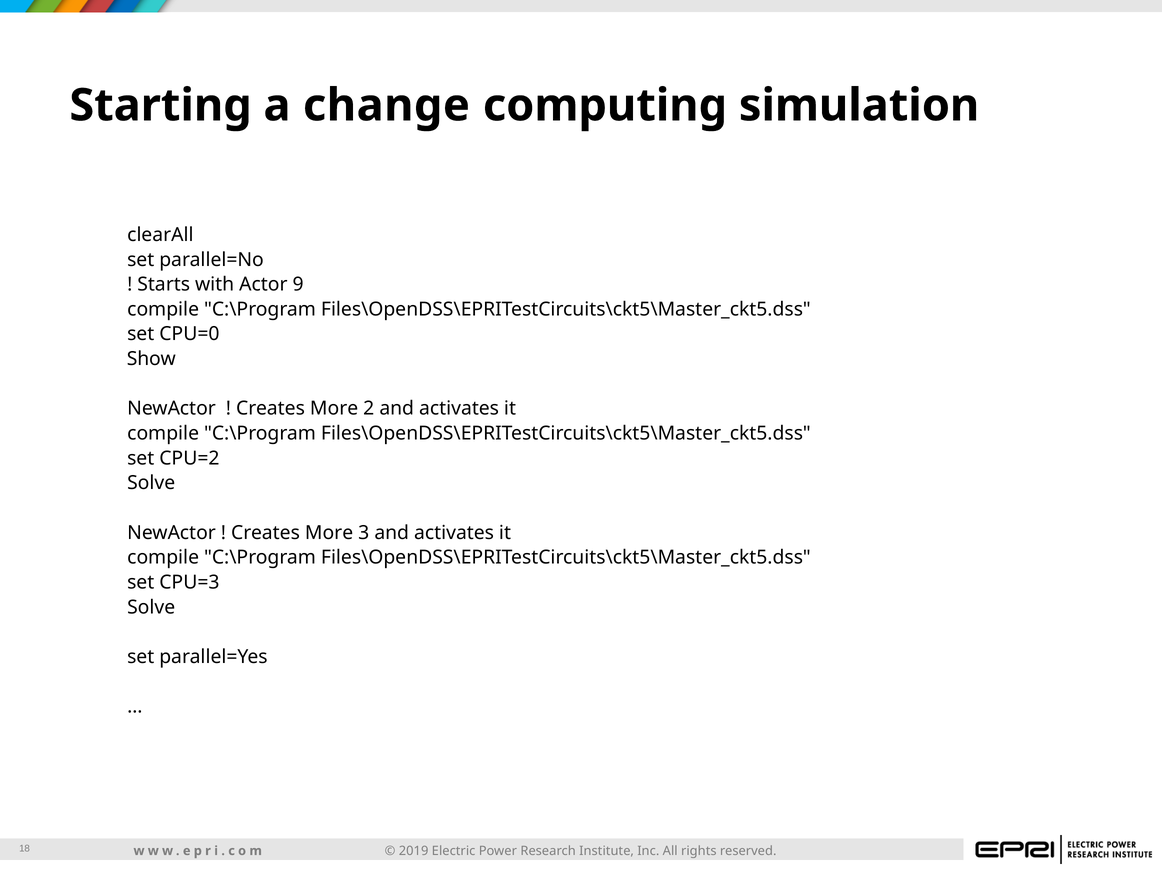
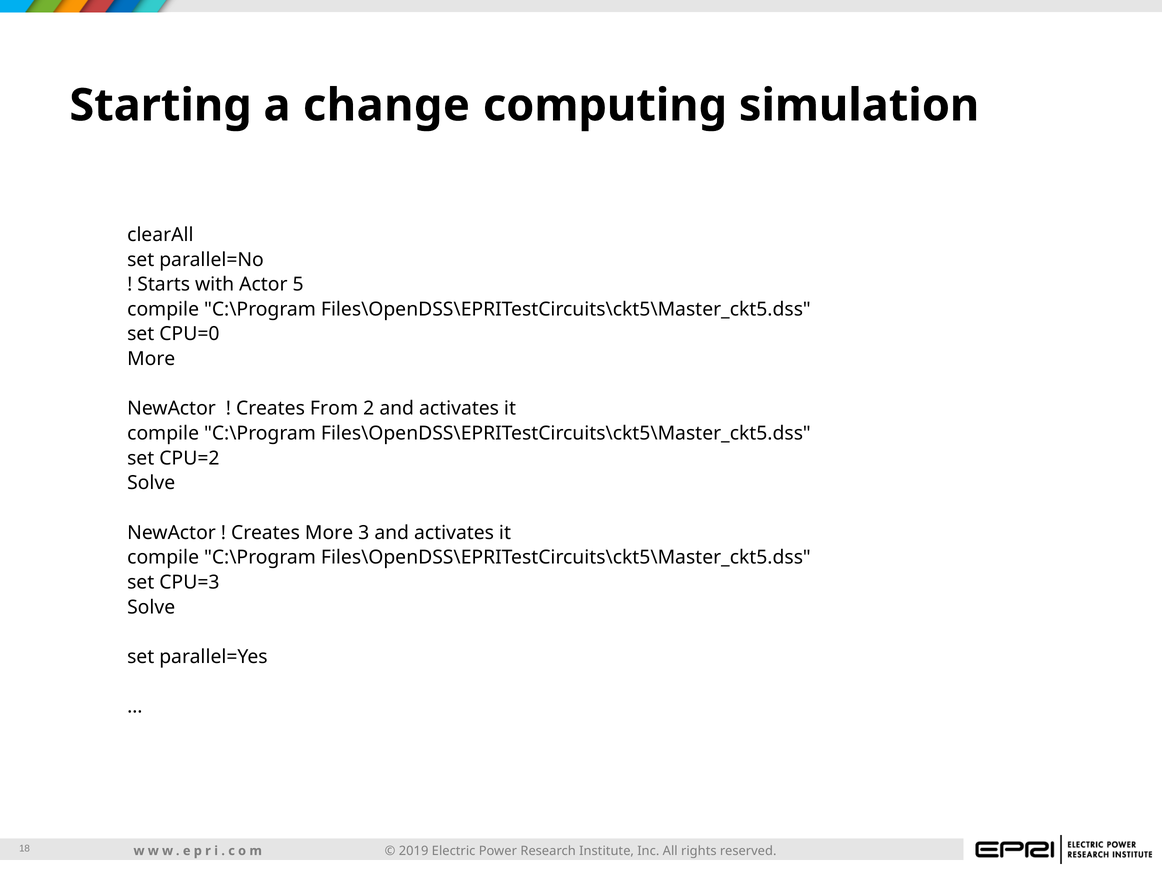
9: 9 -> 5
Show at (151, 359): Show -> More
More at (334, 409): More -> From
